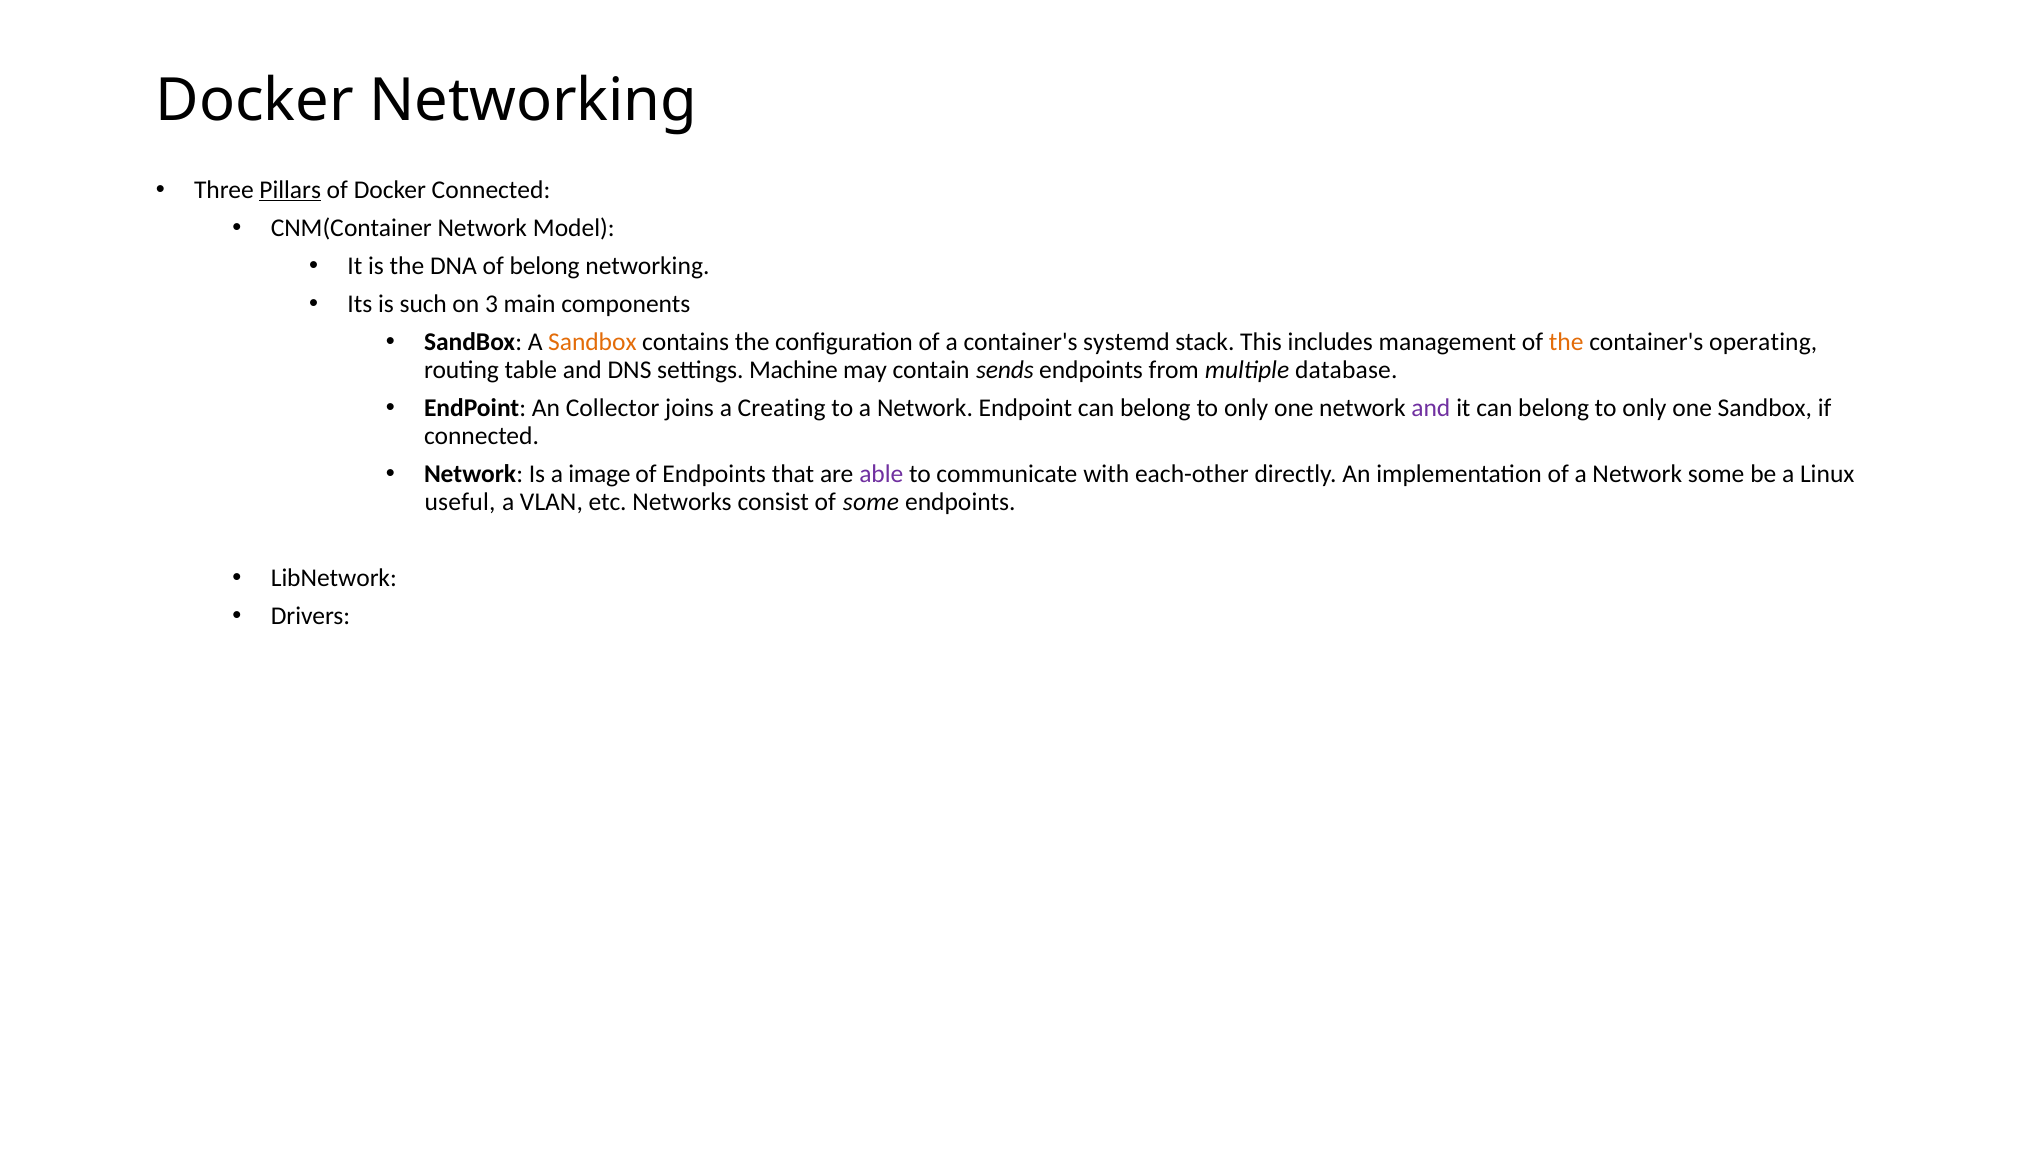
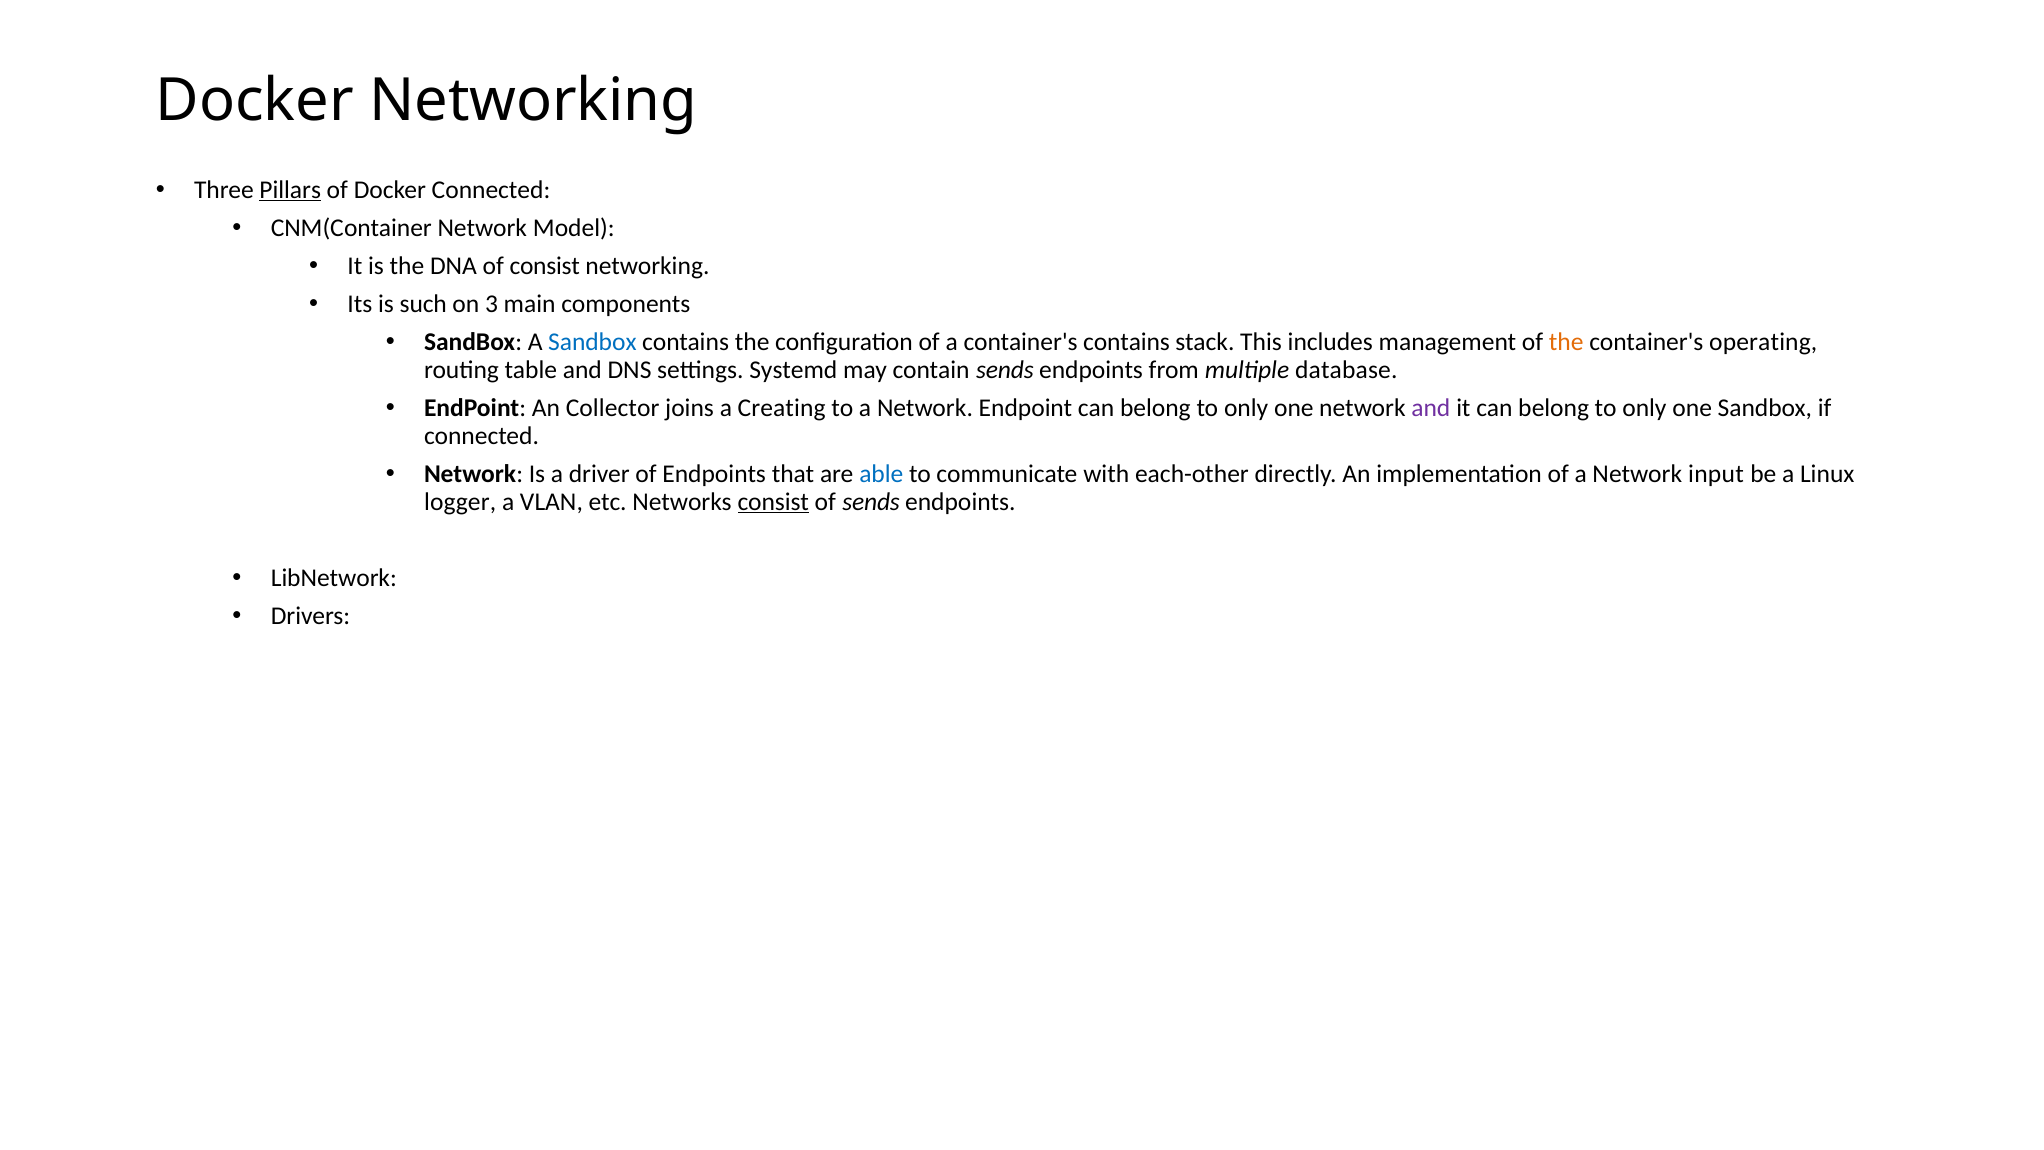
of belong: belong -> consist
Sandbox at (592, 342) colour: orange -> blue
container's systemd: systemd -> contains
Machine: Machine -> Systemd
image: image -> driver
able colour: purple -> blue
Network some: some -> input
useful: useful -> logger
consist at (773, 502) underline: none -> present
of some: some -> sends
